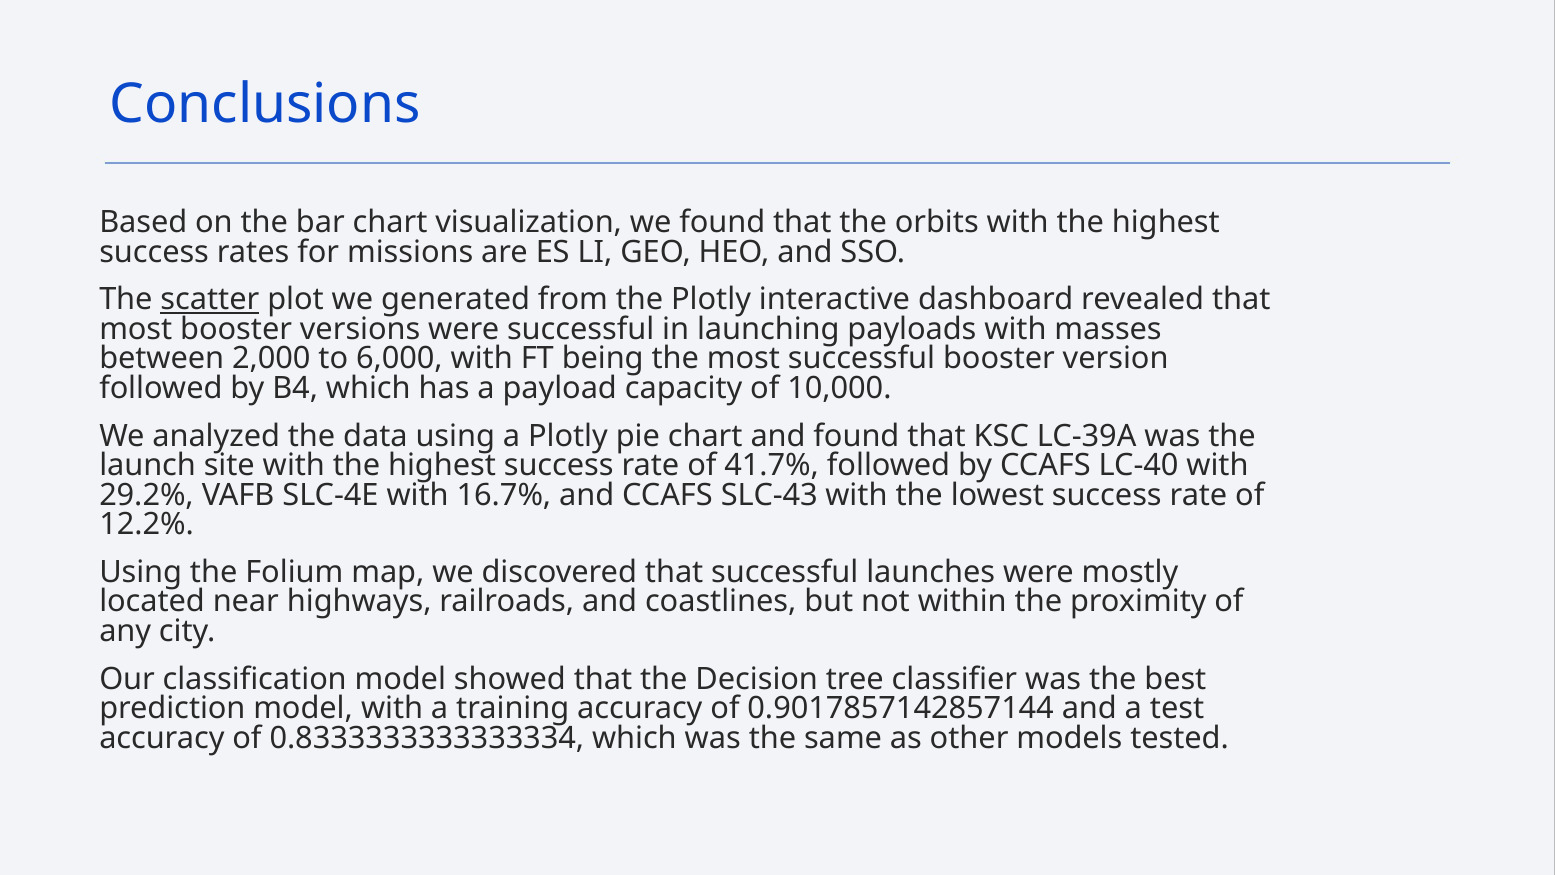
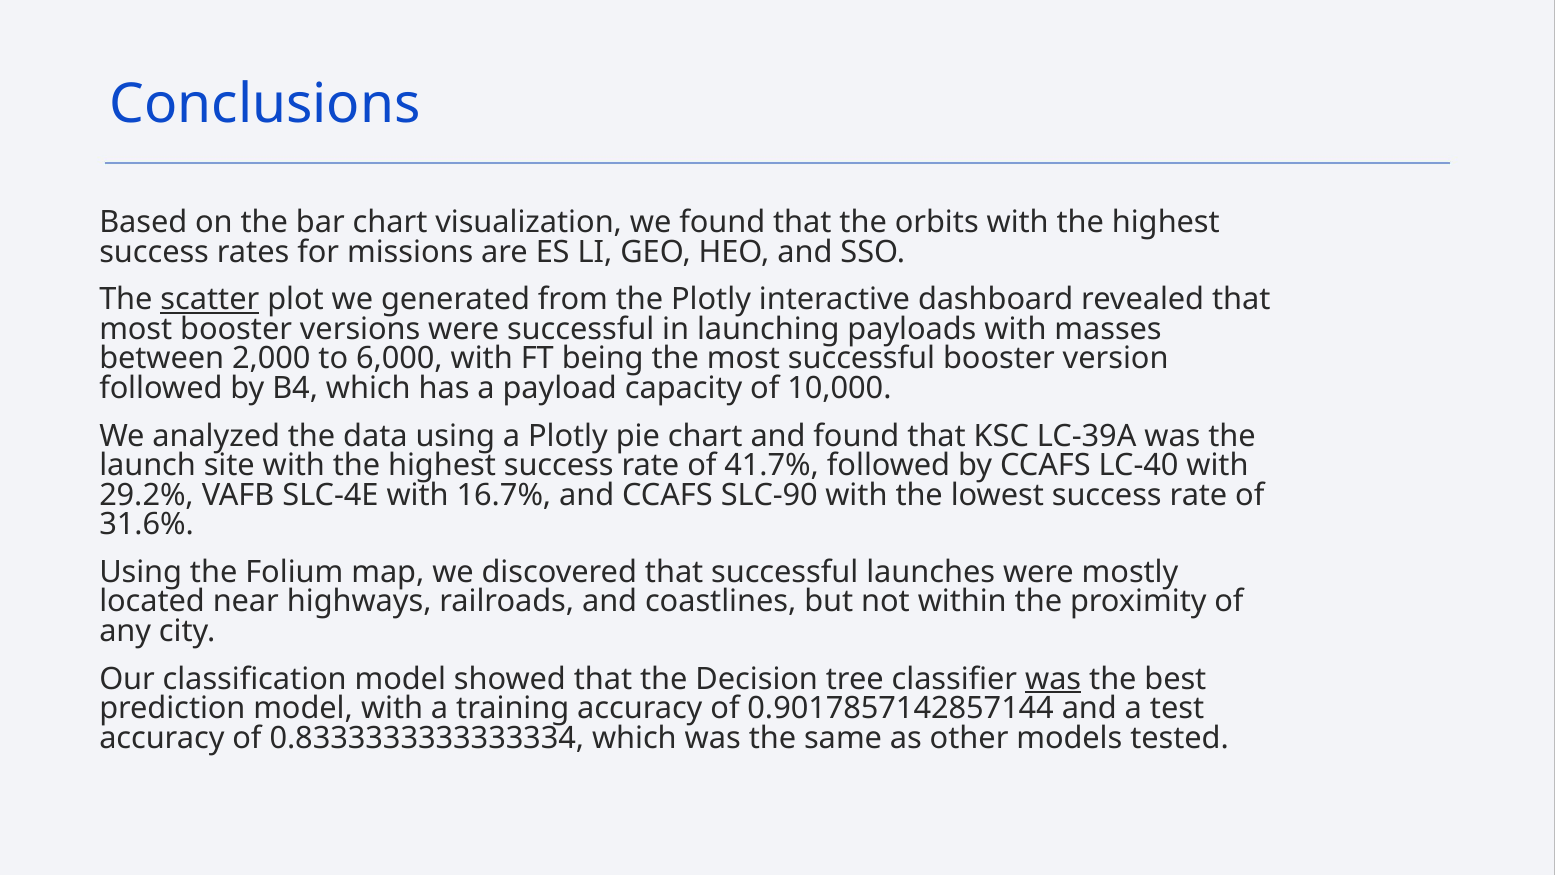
SLC-43: SLC-43 -> SLC-90
12.2%: 12.2% -> 31.6%
was at (1053, 679) underline: none -> present
